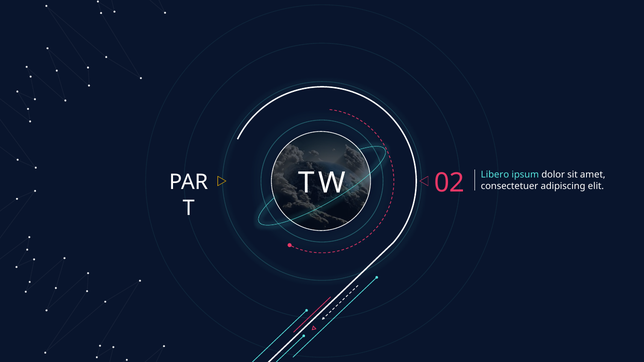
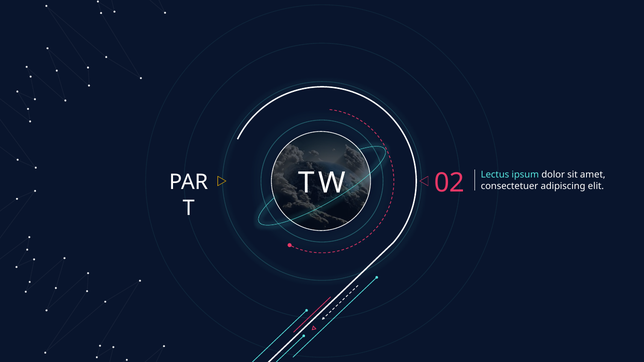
Libero: Libero -> Lectus
